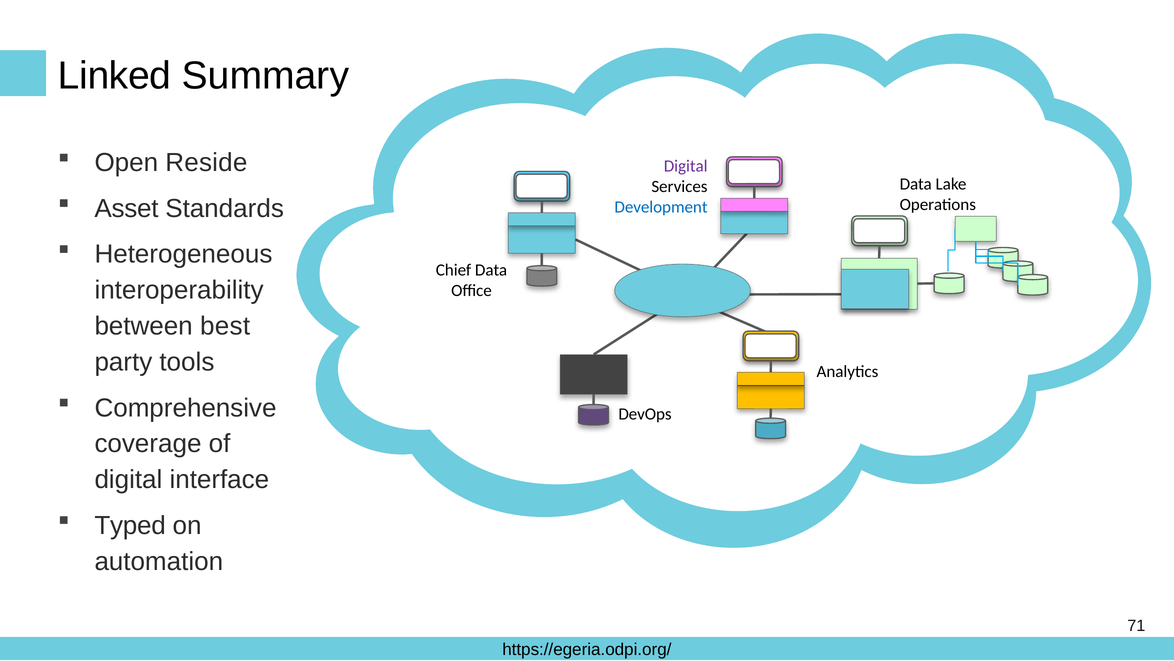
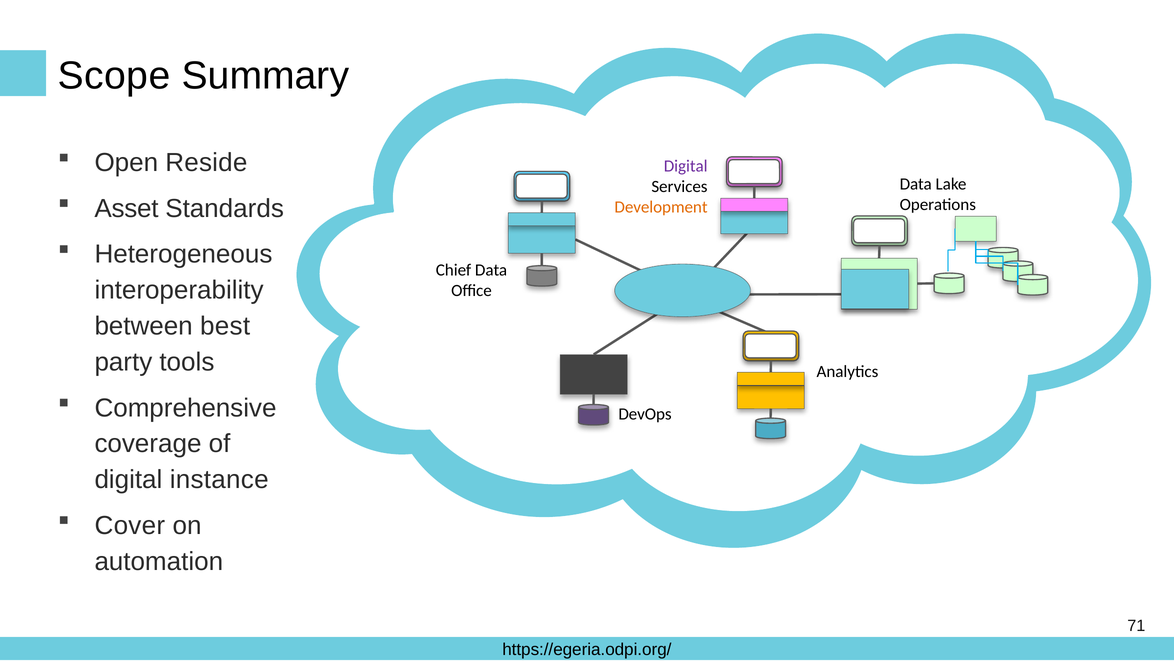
Linked: Linked -> Scope
Development colour: blue -> orange
interface: interface -> instance
Typed: Typed -> Cover
